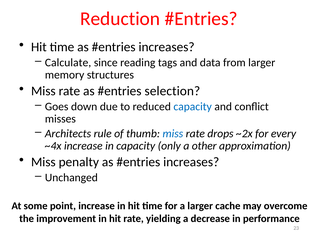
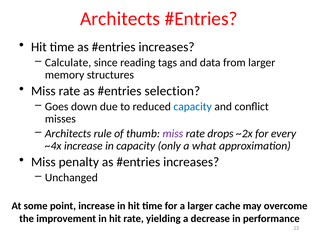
Reduction at (120, 19): Reduction -> Architects
miss at (173, 133) colour: blue -> purple
other: other -> what
